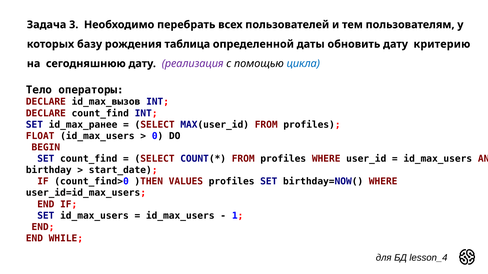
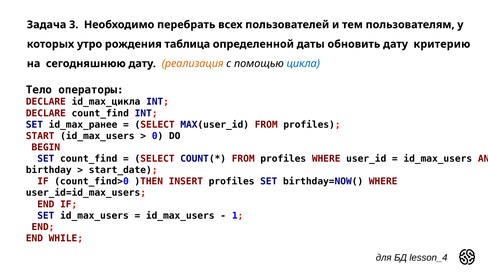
базу: базу -> утро
реализация colour: purple -> orange
id_max_вызов: id_max_вызов -> id_max_цикла
FLOAT: FLOAT -> START
VALUES: VALUES -> INSERT
